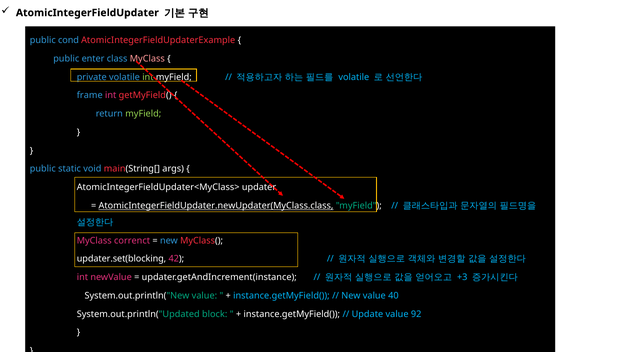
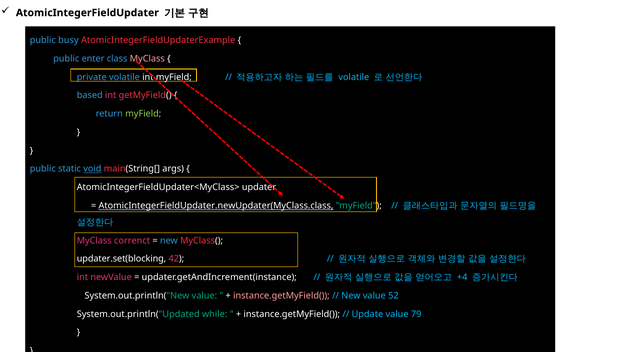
cond: cond -> busy
int at (148, 77) colour: light green -> white
frame: frame -> based
void underline: none -> present
+3: +3 -> +4
instance.getMyField( at (281, 296) colour: light blue -> pink
40: 40 -> 52
block: block -> while
92: 92 -> 79
